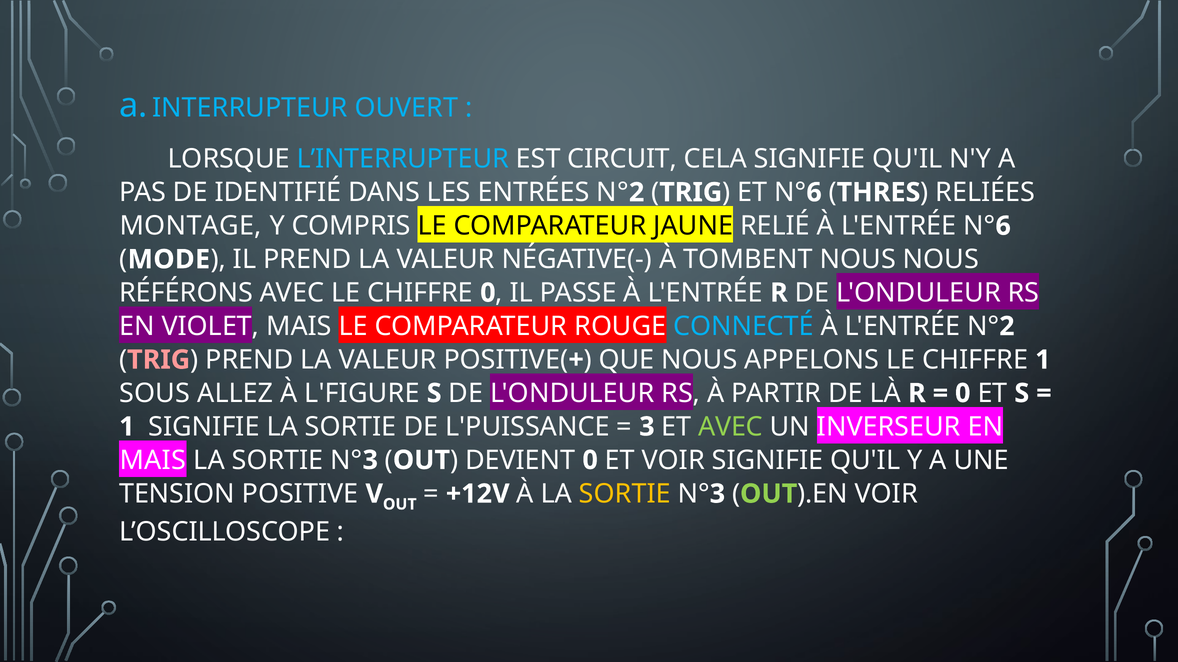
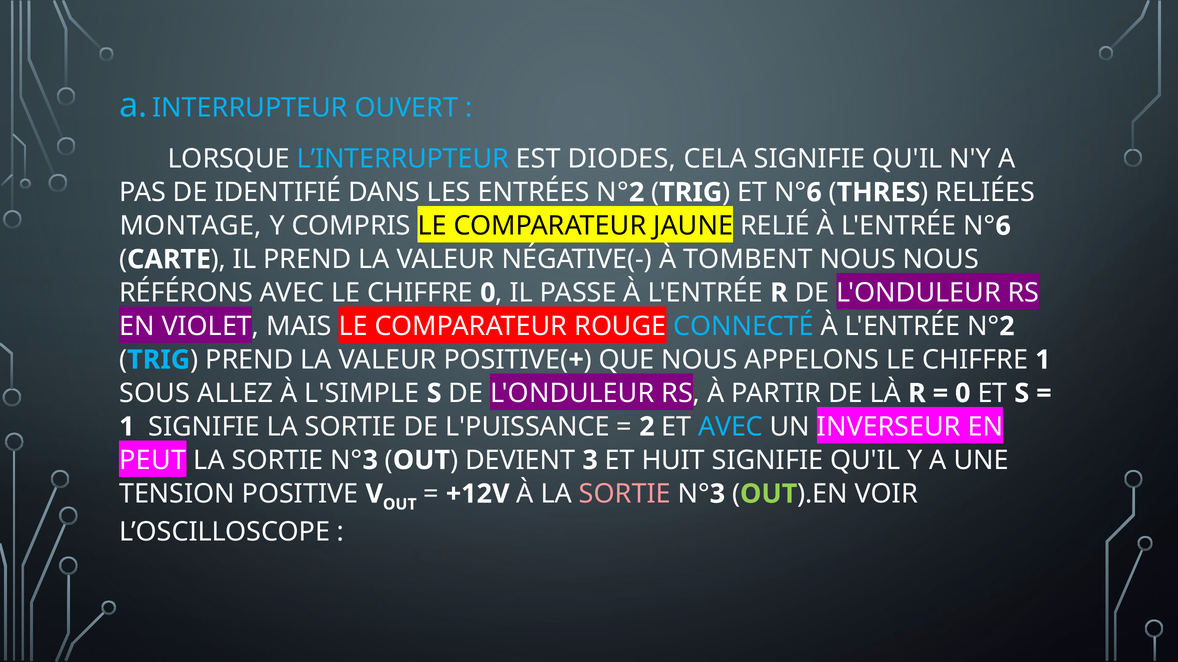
CIRCUIT: CIRCUIT -> DIODES
MODE: MODE -> CARTE
TRIG at (159, 360) colour: pink -> light blue
L'FIGURE: L'FIGURE -> L'SIMPLE
3 at (647, 427): 3 -> 2
AVEC at (731, 427) colour: light green -> light blue
MAIS at (153, 461): MAIS -> PEUT
DEVIENT 0: 0 -> 3
ET VOIR: VOIR -> HUIT
SORTIE at (625, 494) colour: yellow -> pink
